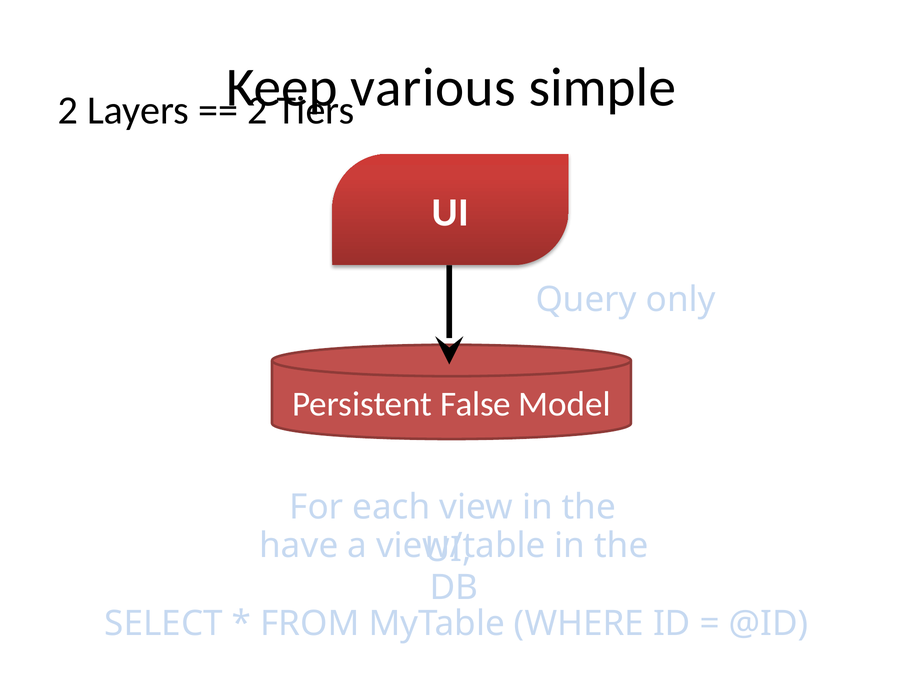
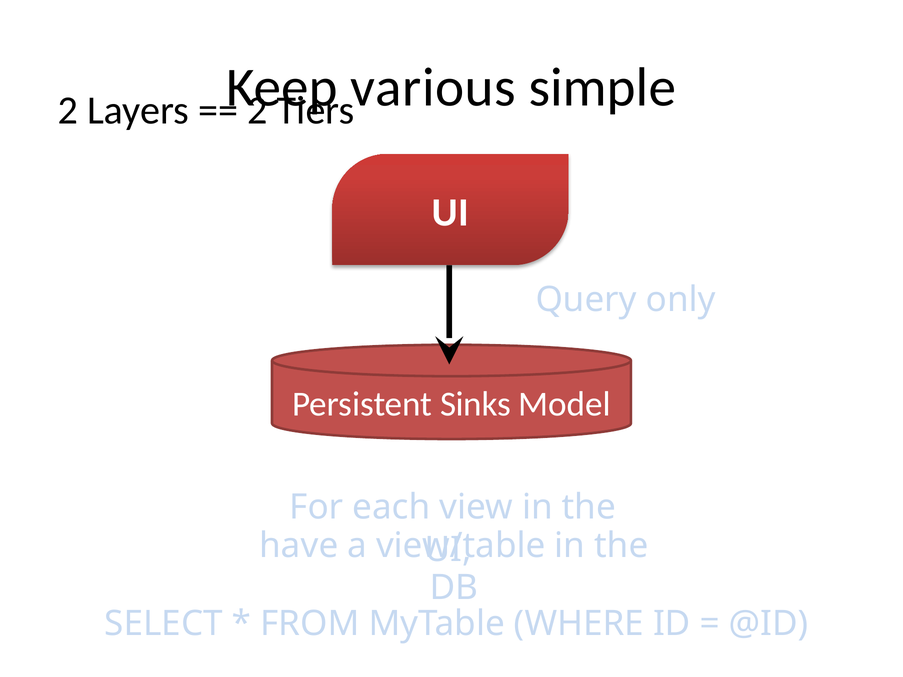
False: False -> Sinks
